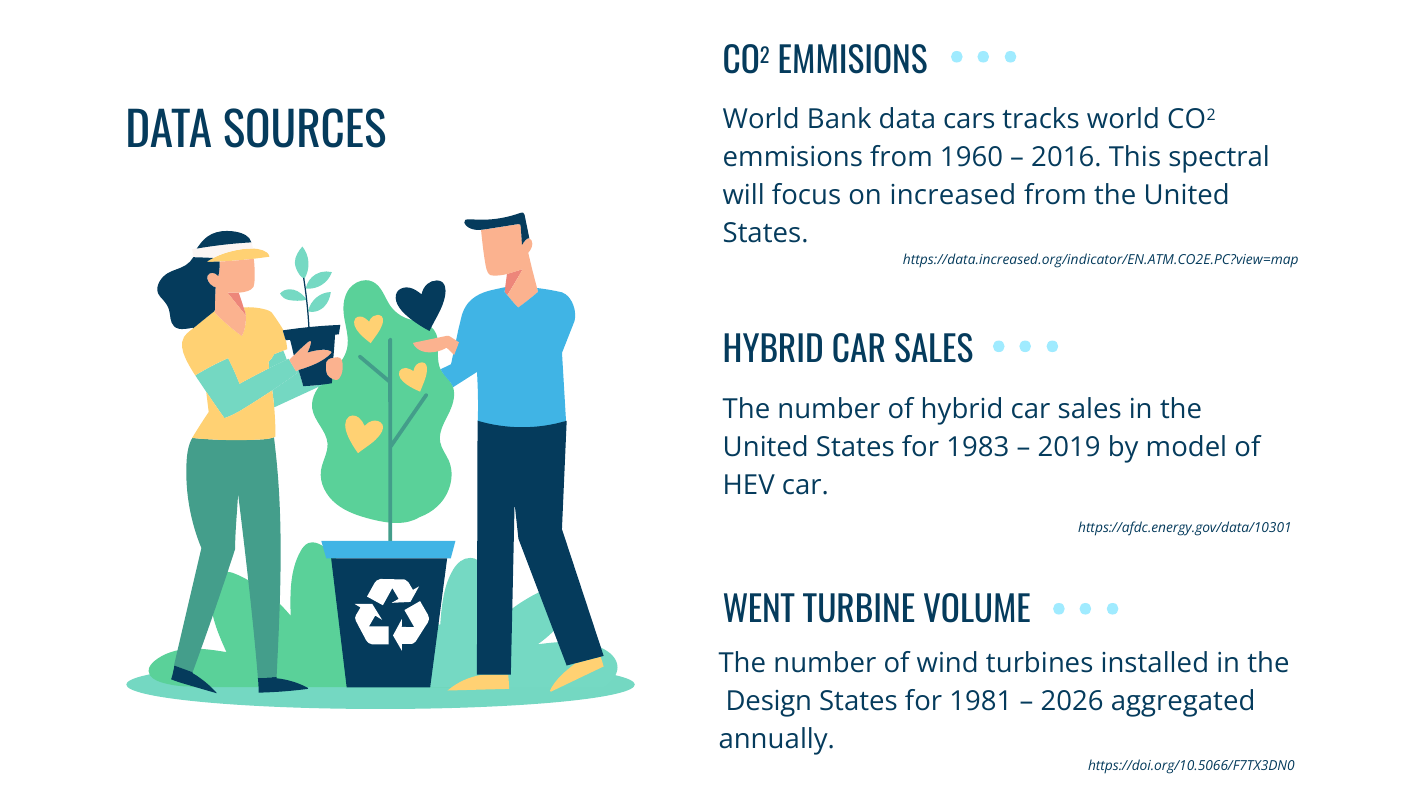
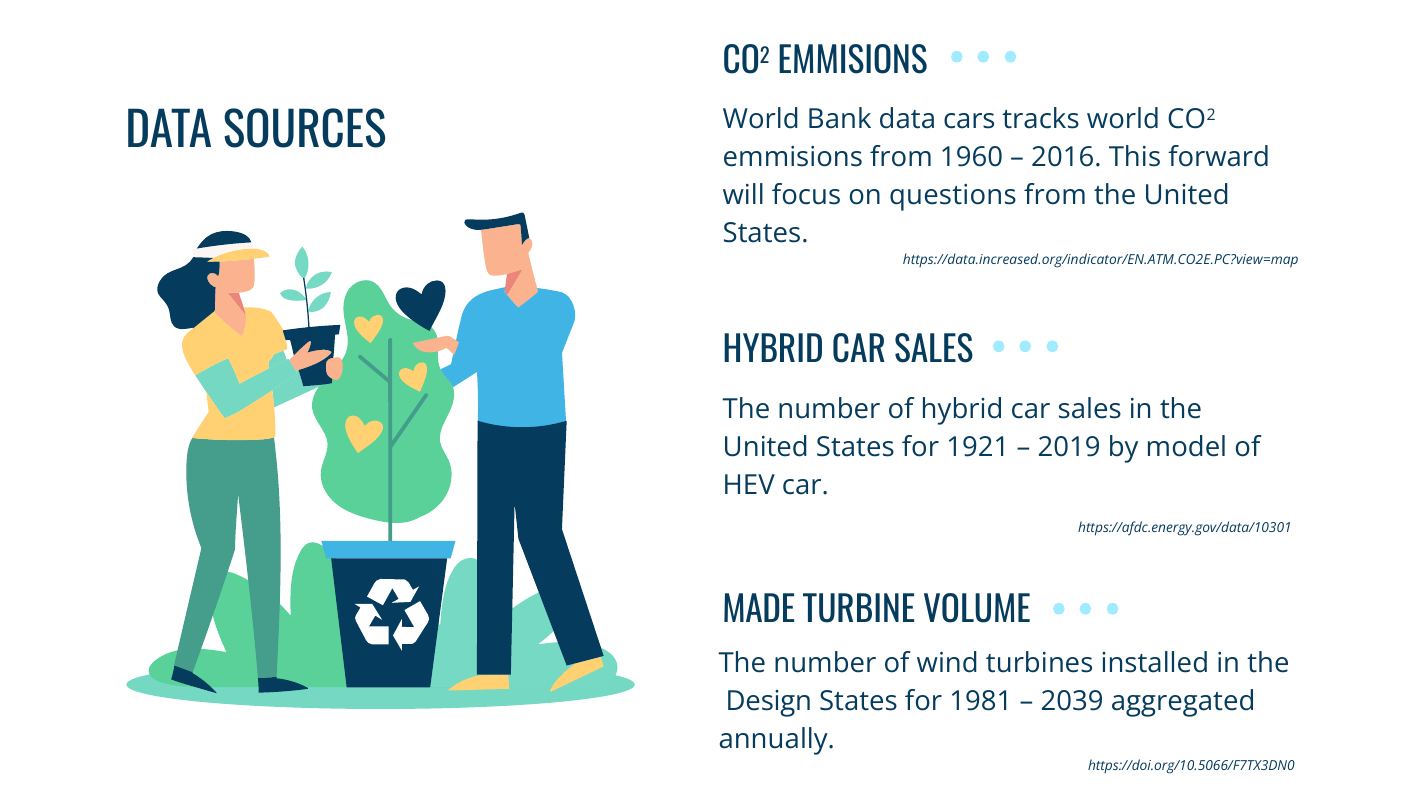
spectral: spectral -> forward
increased: increased -> questions
1983: 1983 -> 1921
WENT: WENT -> MADE
2026: 2026 -> 2039
